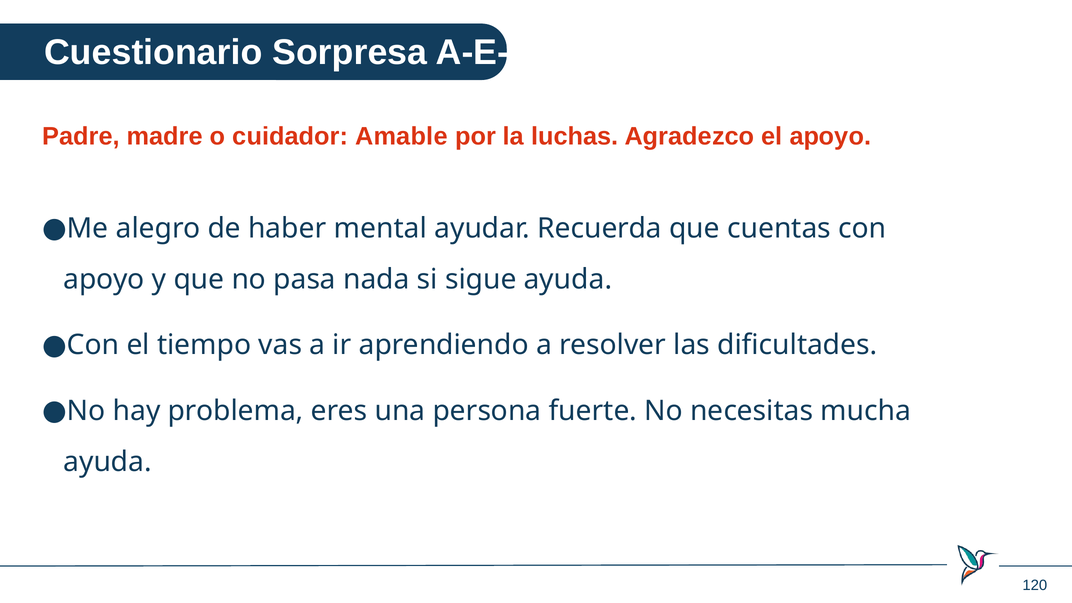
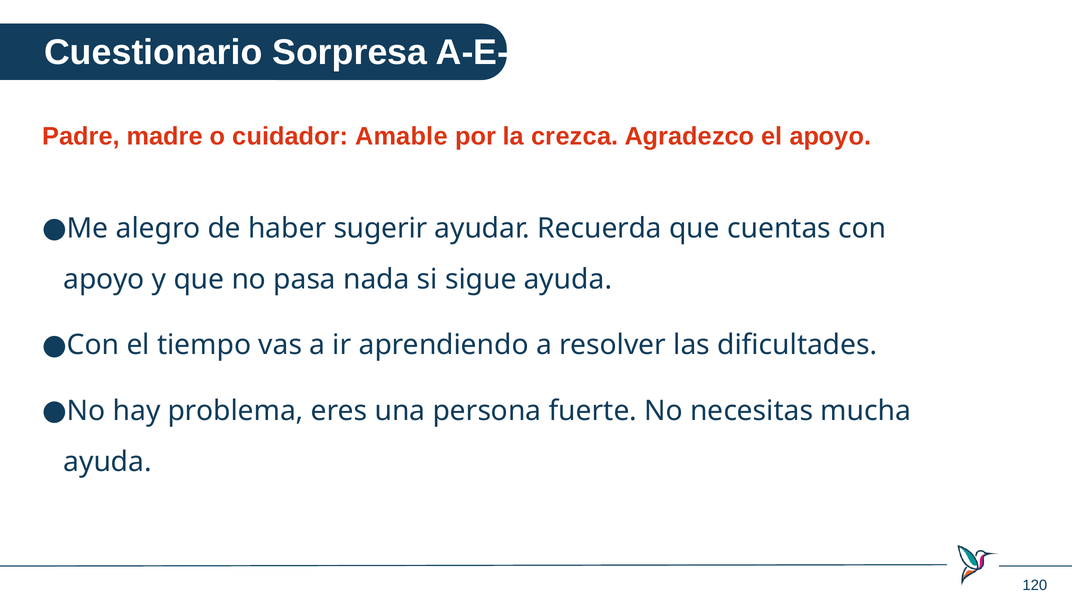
luchas: luchas -> crezca
mental: mental -> sugerir
